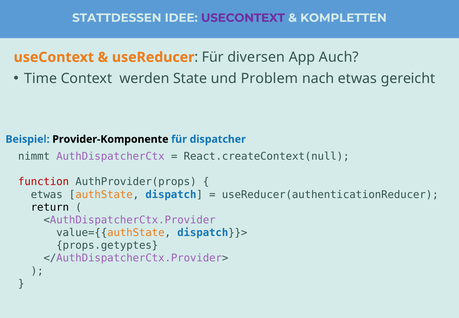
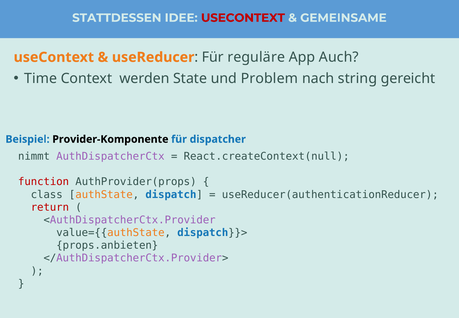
USECONTEXT at (243, 18) colour: purple -> red
KOMPLETTEN: KOMPLETTEN -> GEMEINSAME
diversen: diversen -> reguläre
nach etwas: etwas -> string
etwas at (47, 194): etwas -> class
return colour: black -> red
props.getyptes: props.getyptes -> props.anbieten
